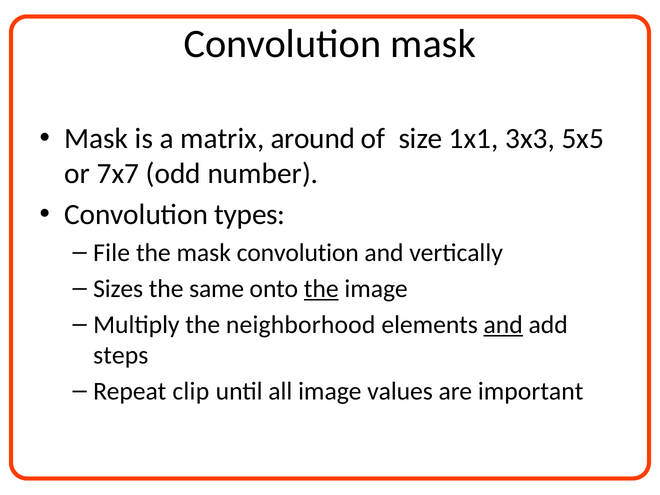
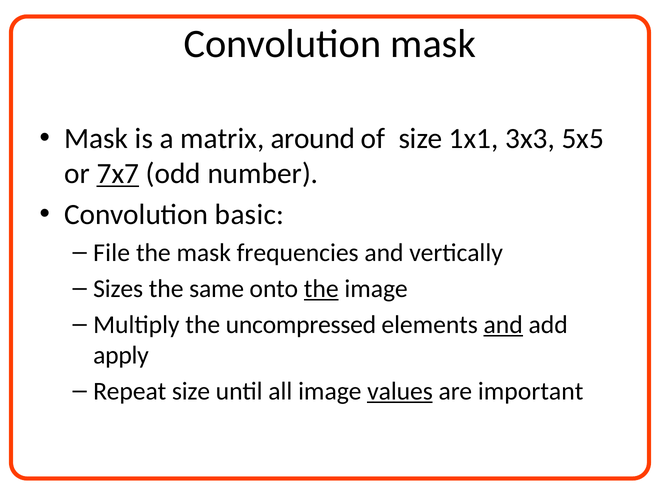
7x7 underline: none -> present
types: types -> basic
mask convolution: convolution -> frequencies
neighborhood: neighborhood -> uncompressed
steps: steps -> apply
Repeat clip: clip -> size
values underline: none -> present
